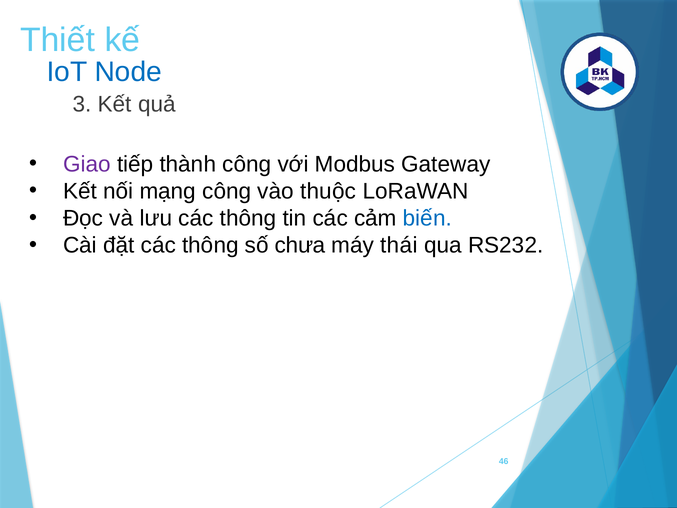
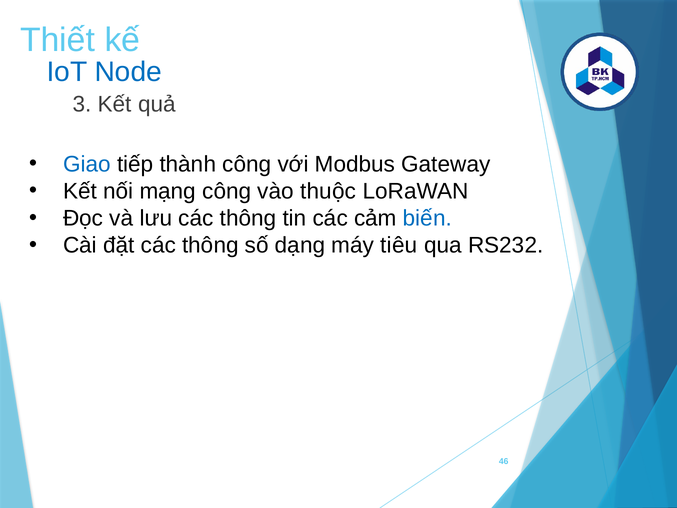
Giao colour: purple -> blue
chưa: chưa -> dạng
thái: thái -> tiêu
